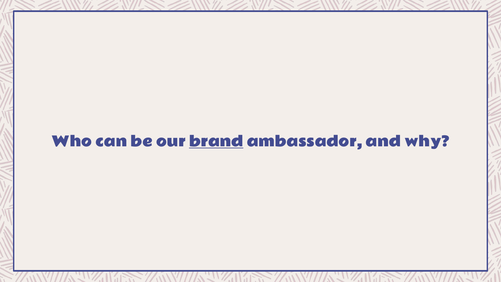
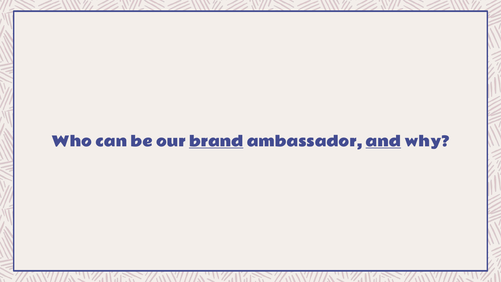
and underline: none -> present
